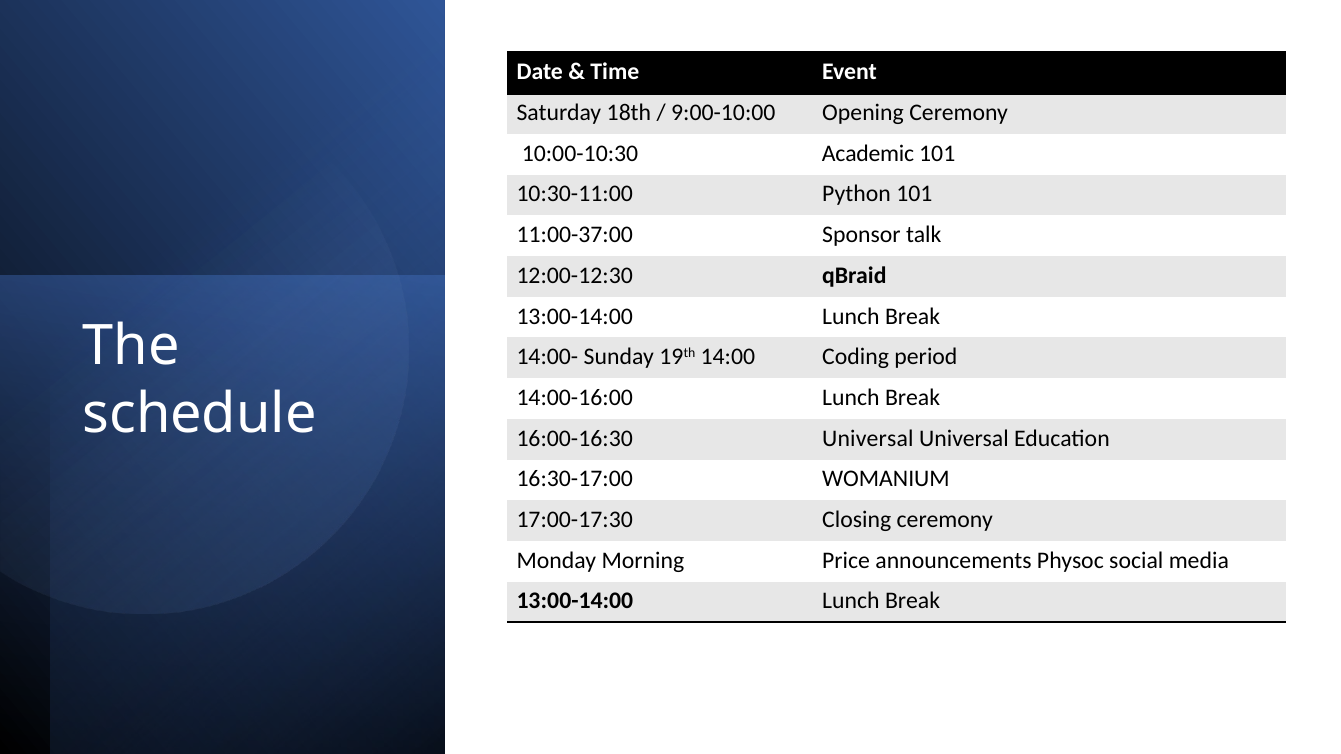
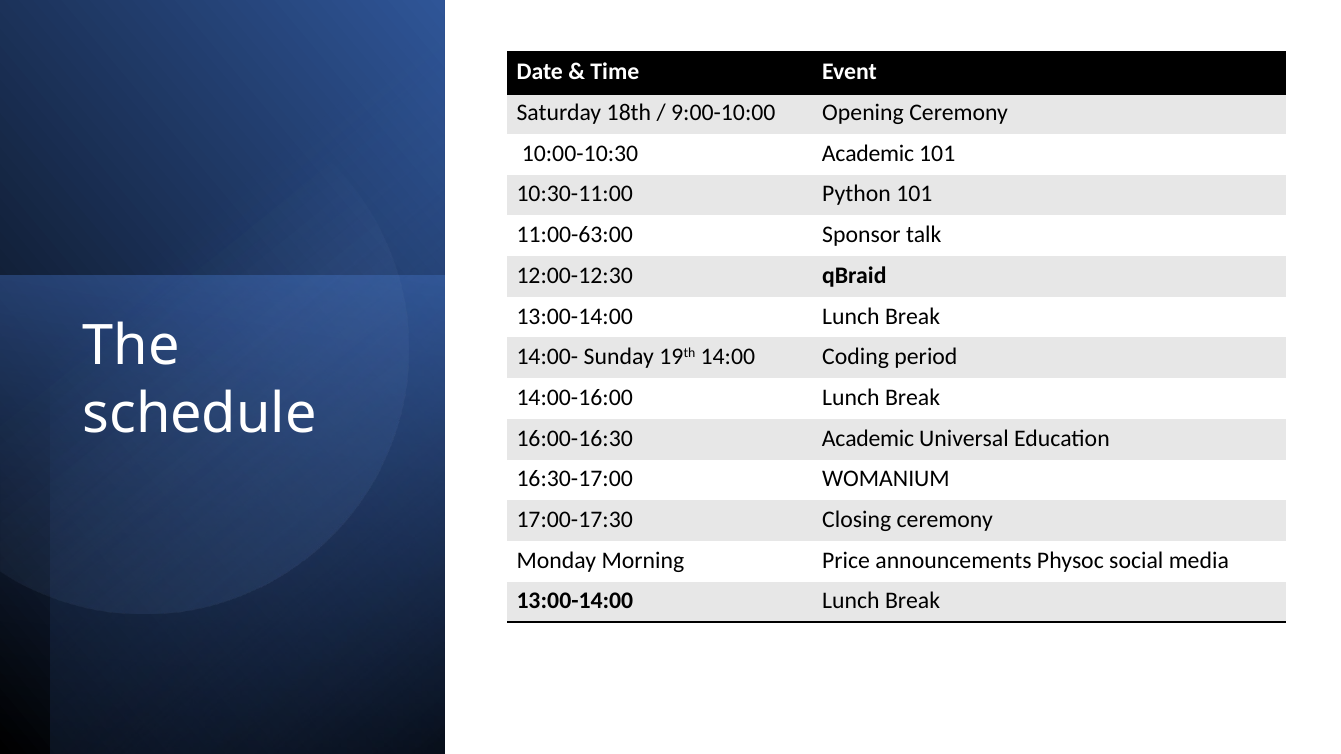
11:00-37:00: 11:00-37:00 -> 11:00-63:00
16:00-16:30 Universal: Universal -> Academic
